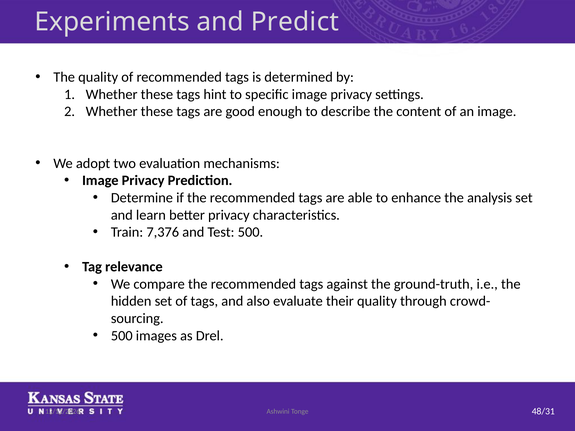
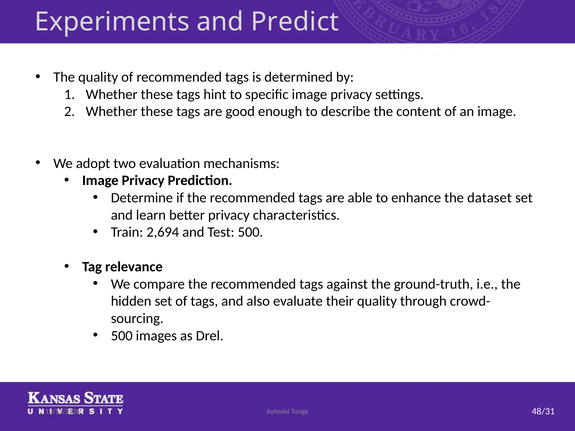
analysis: analysis -> dataset
7,376: 7,376 -> 2,694
